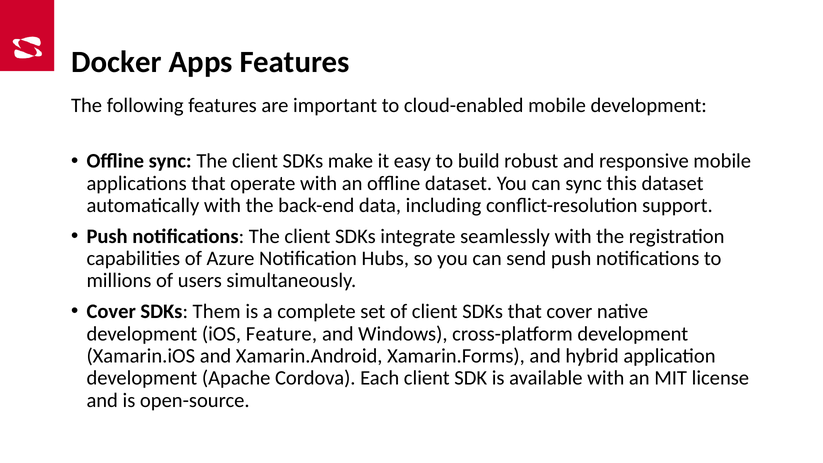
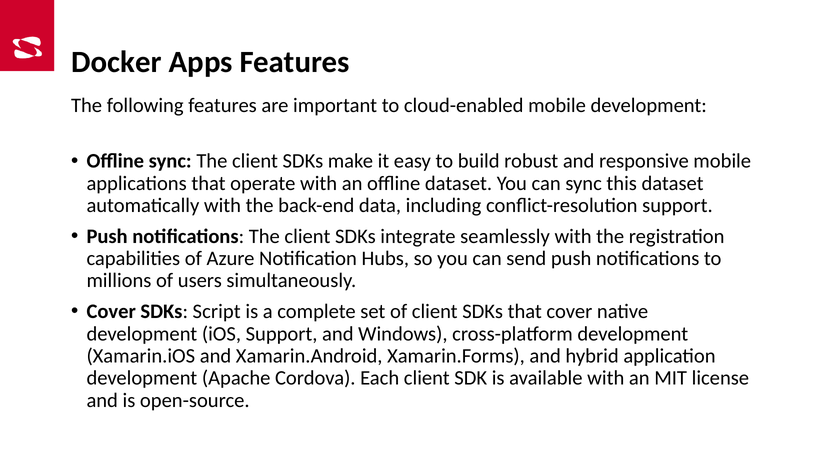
Them: Them -> Script
iOS Feature: Feature -> Support
